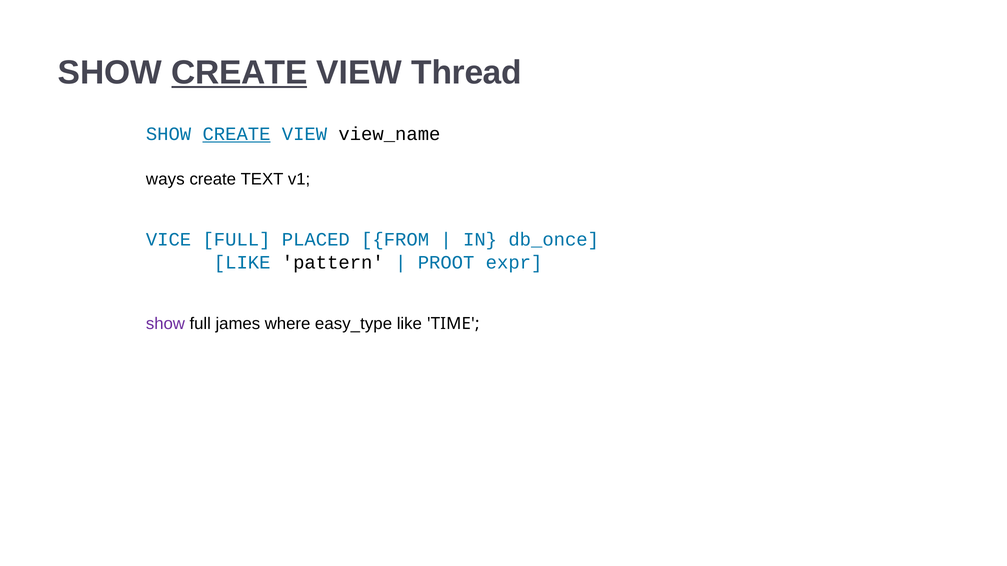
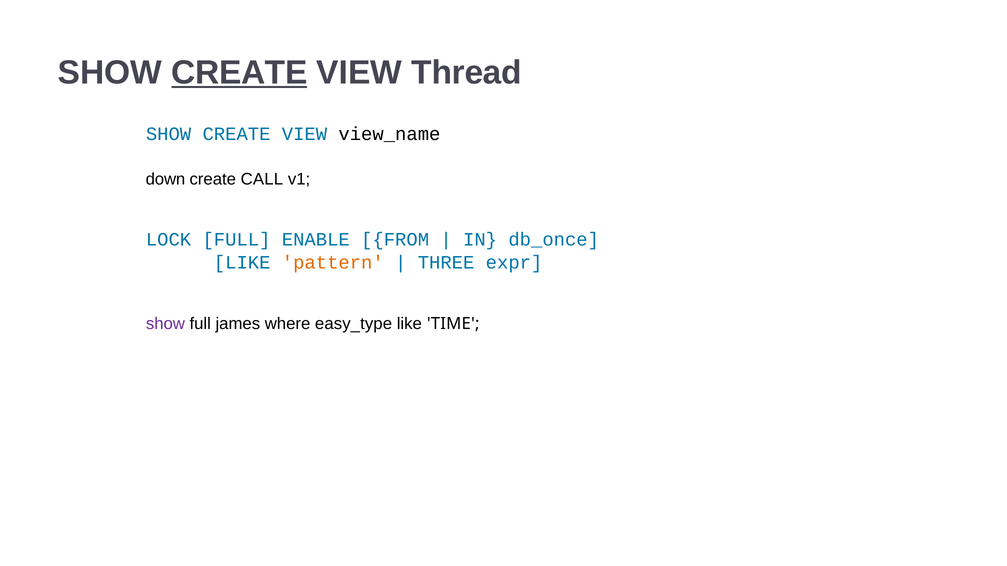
CREATE at (237, 134) underline: present -> none
ways: ways -> down
TEXT: TEXT -> CALL
VICE: VICE -> LOCK
PLACED: PLACED -> ENABLE
pattern colour: black -> orange
PROOT: PROOT -> THREE
